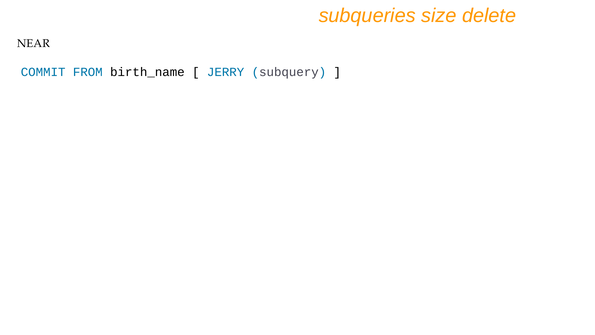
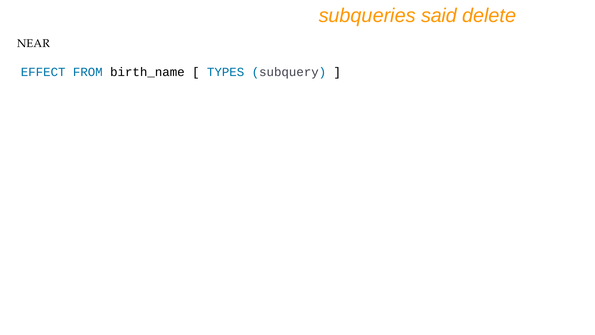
size: size -> said
COMMIT: COMMIT -> EFFECT
JERRY: JERRY -> TYPES
